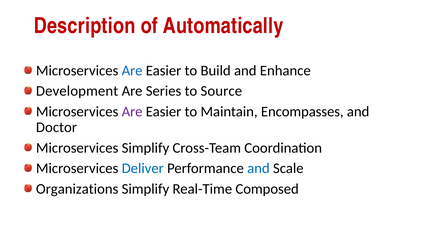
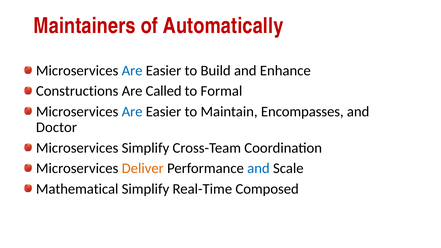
Description: Description -> Maintainers
Development: Development -> Constructions
Series: Series -> Called
Source: Source -> Formal
Are at (132, 112) colour: purple -> blue
Deliver colour: blue -> orange
Organizations: Organizations -> Mathematical
